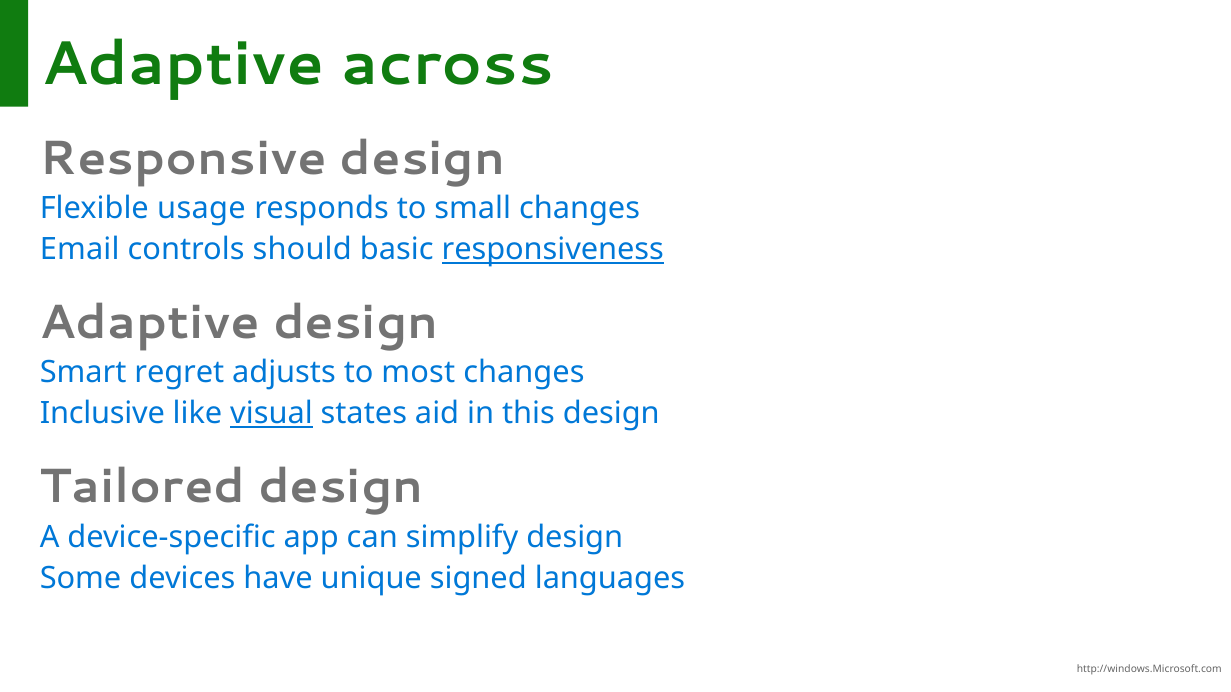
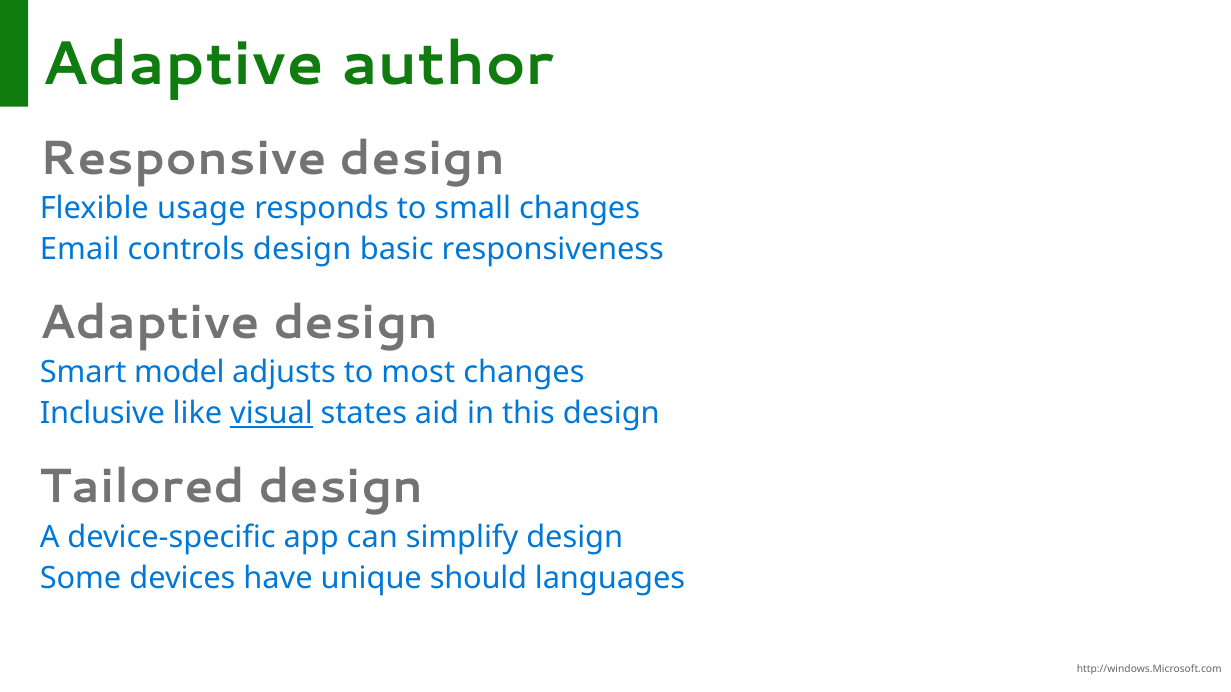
across: across -> author
controls should: should -> design
responsiveness underline: present -> none
regret: regret -> model
signed: signed -> should
